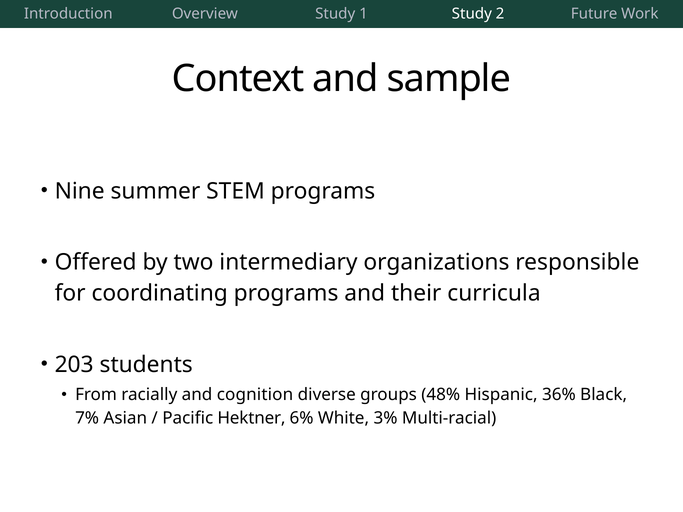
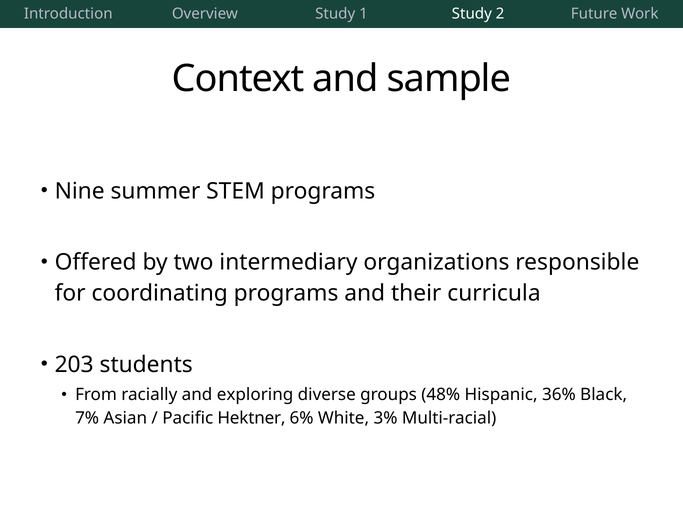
cognition: cognition -> exploring
